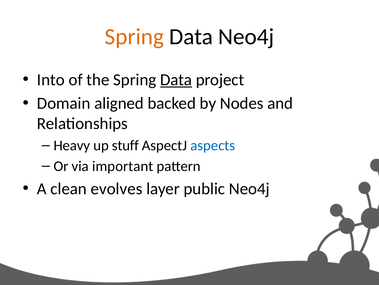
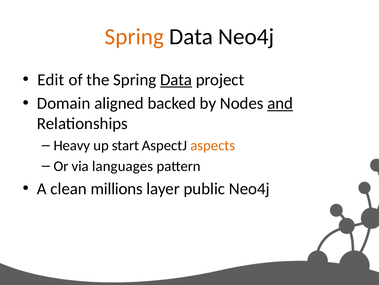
Into: Into -> Edit
and underline: none -> present
stuff: stuff -> start
aspects colour: blue -> orange
important: important -> languages
evolves: evolves -> millions
